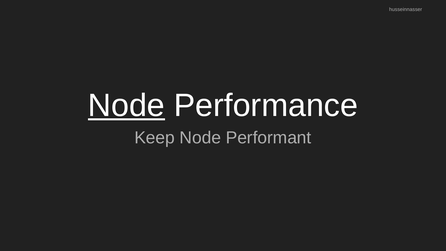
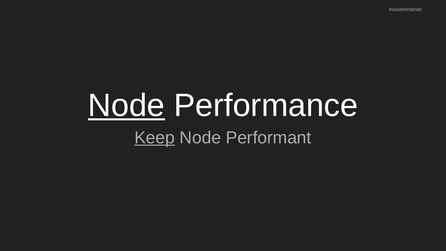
Keep underline: none -> present
